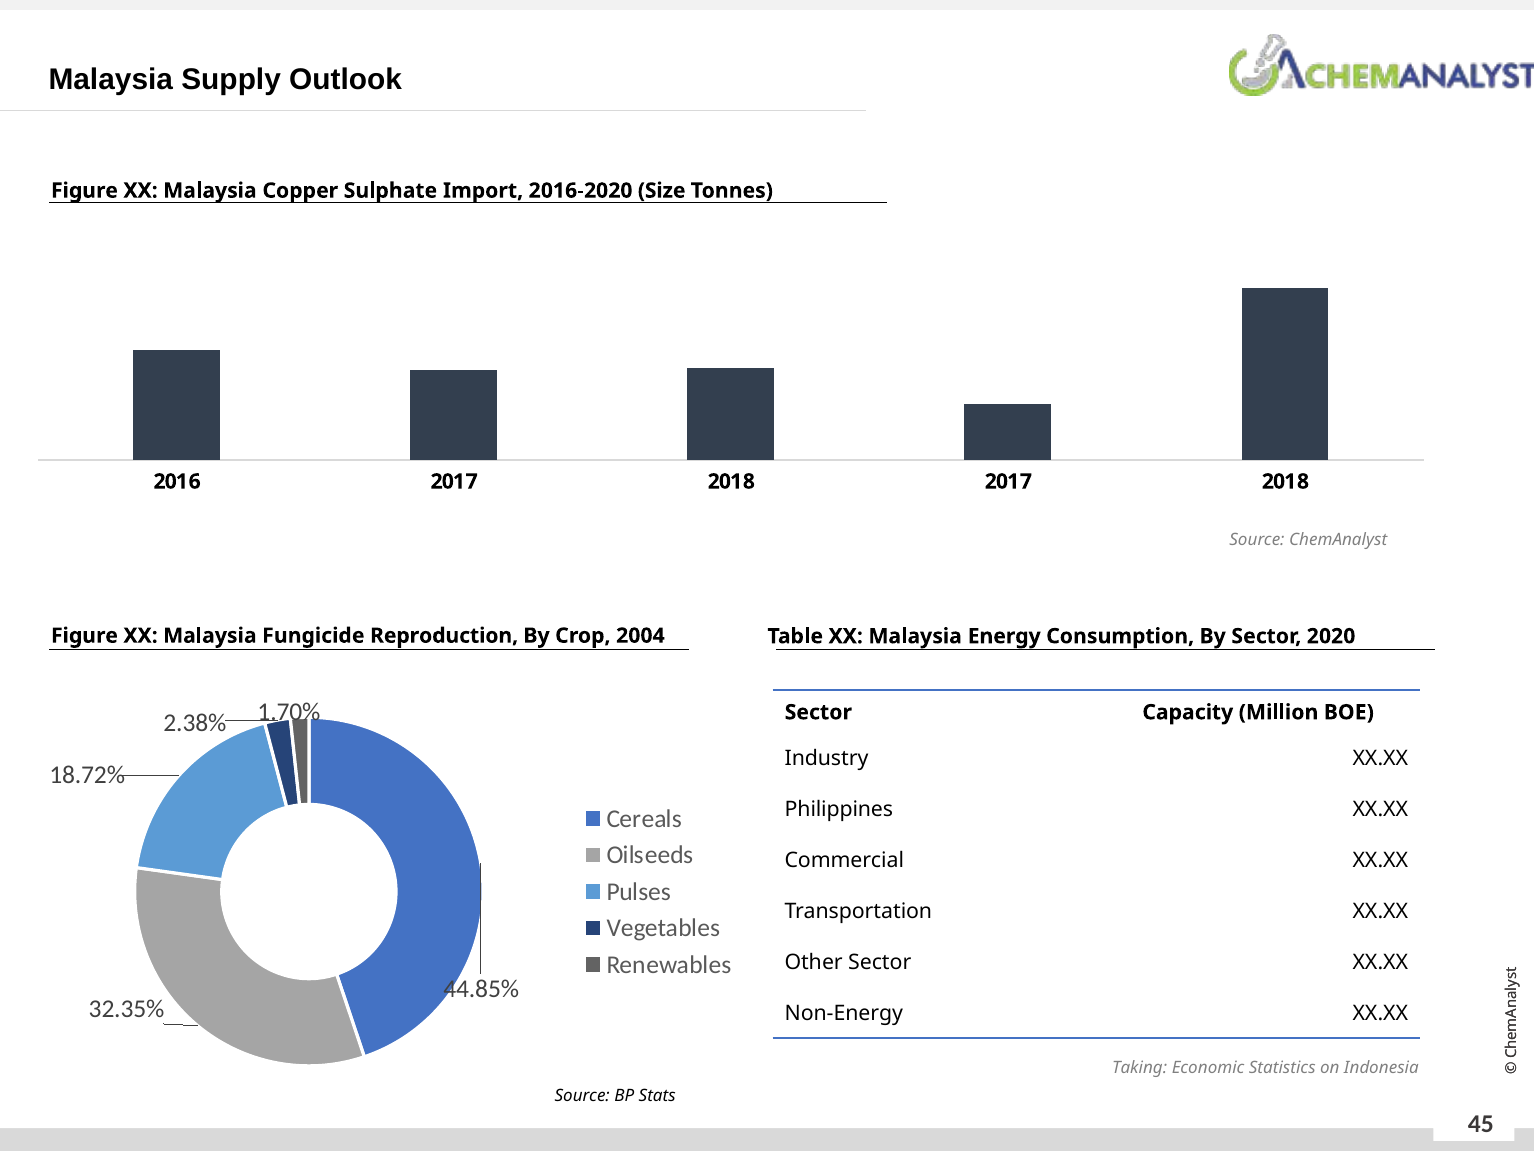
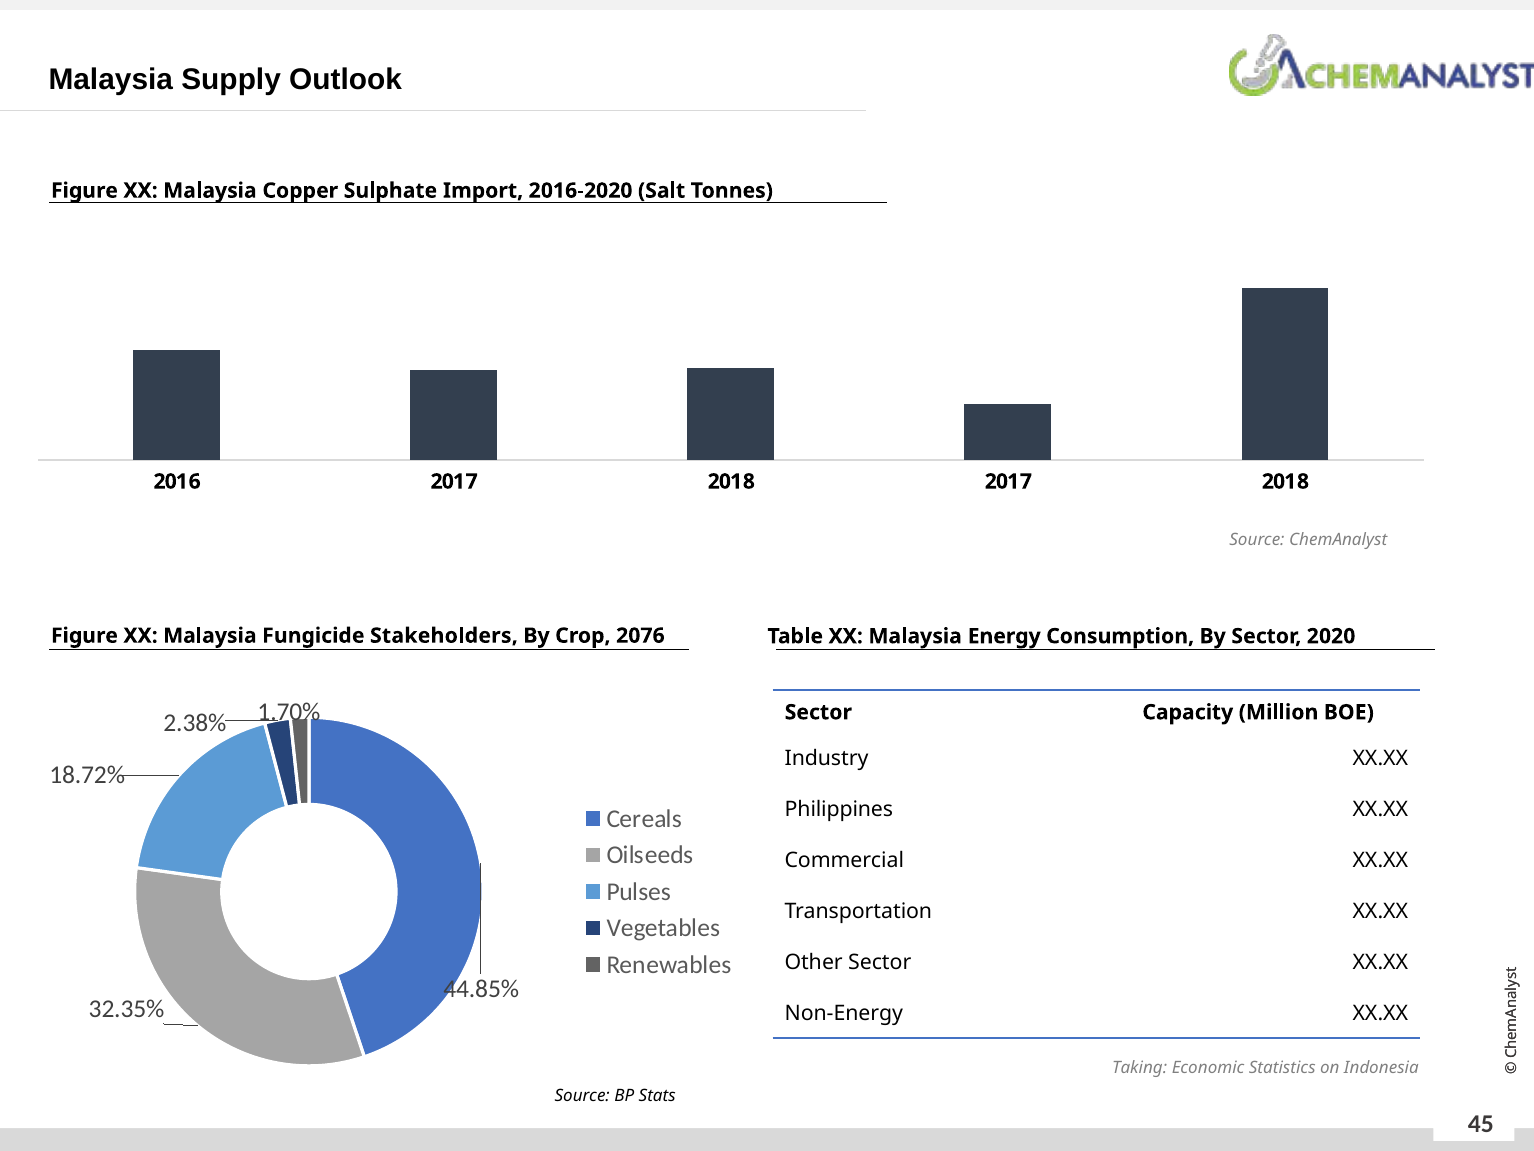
Size: Size -> Salt
Reproduction: Reproduction -> Stakeholders
2004: 2004 -> 2076
